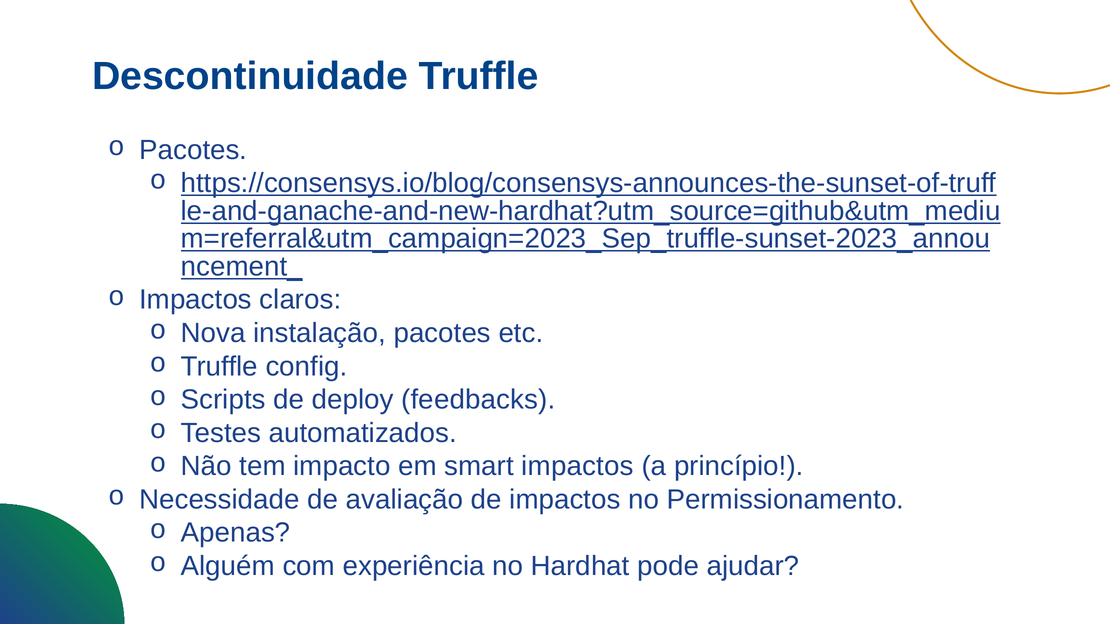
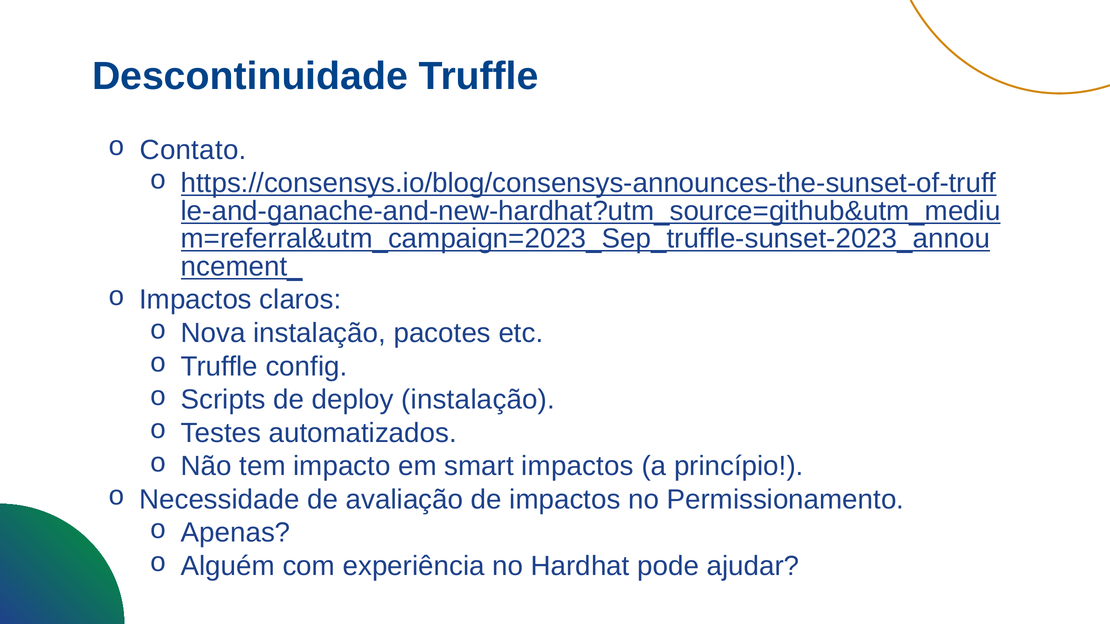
Pacotes at (193, 150): Pacotes -> Contato
deploy feedbacks: feedbacks -> instalação
